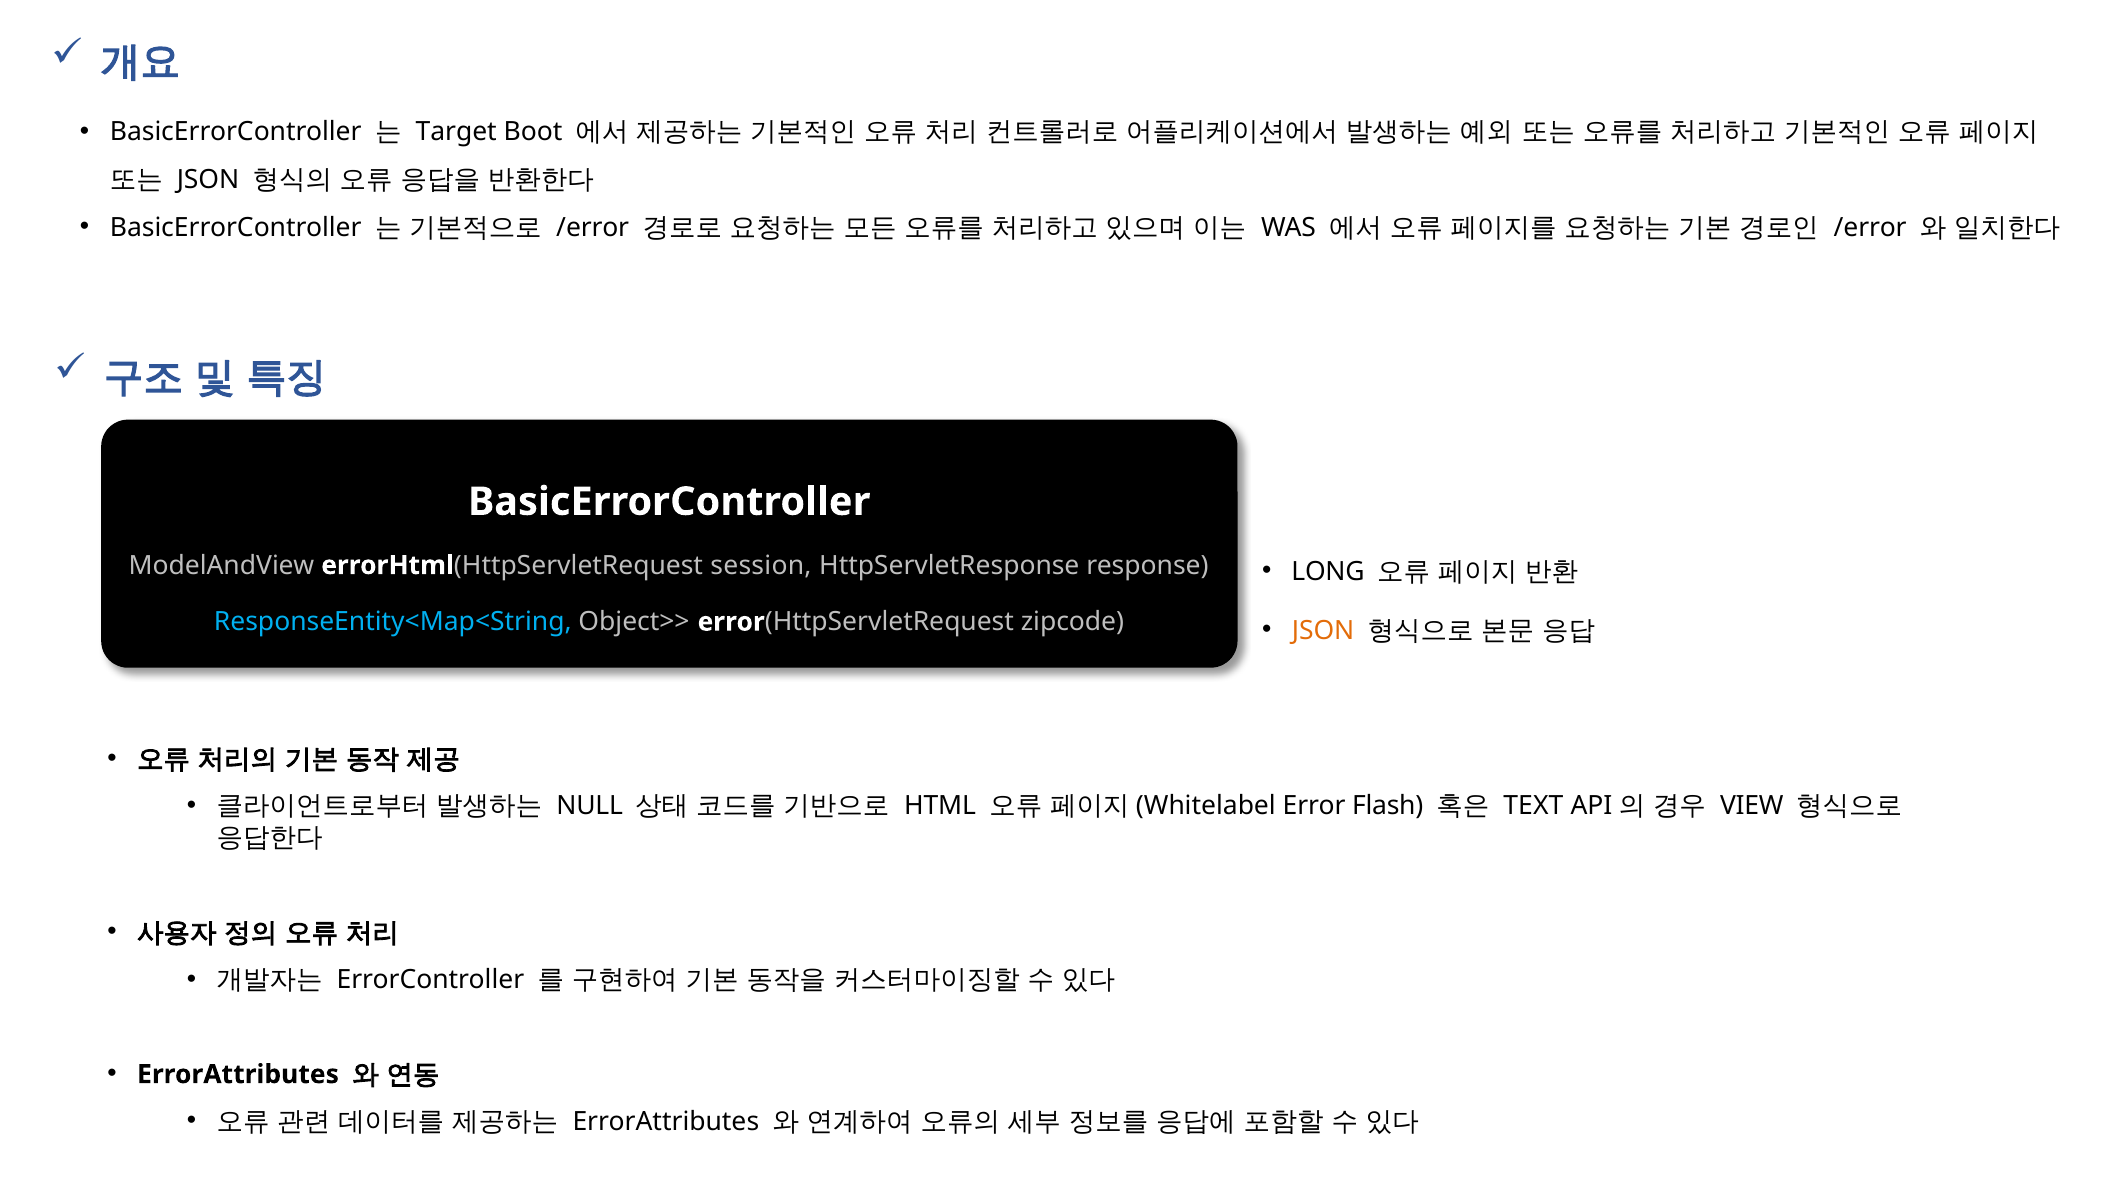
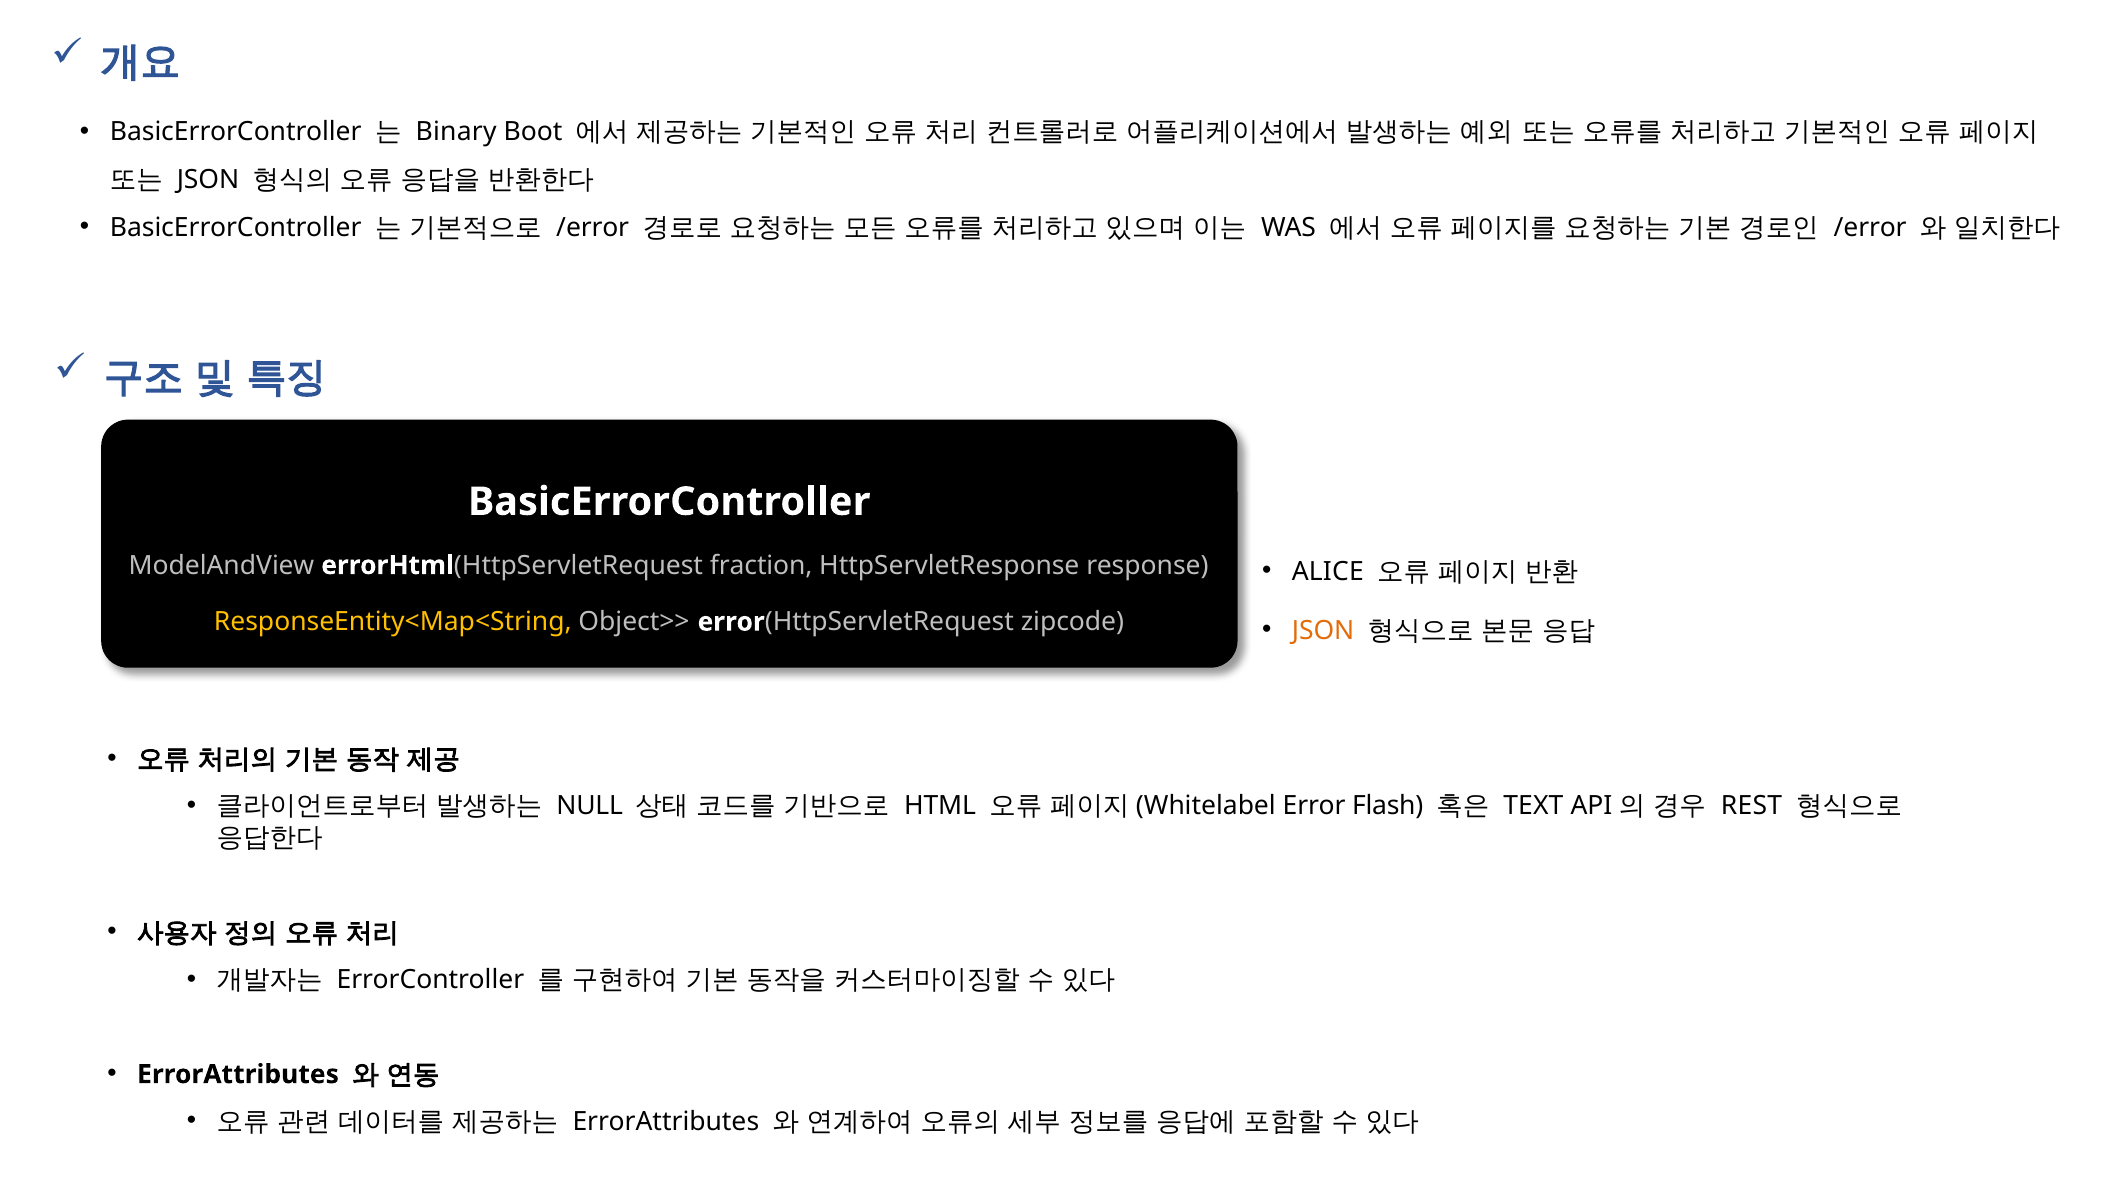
Target: Target -> Binary
LONG: LONG -> ALICE
session: session -> fraction
ResponseEntity<Map<String colour: light blue -> yellow
VIEW: VIEW -> REST
